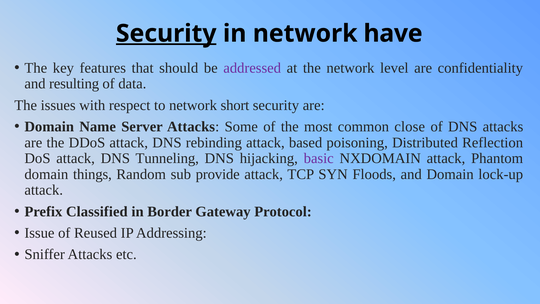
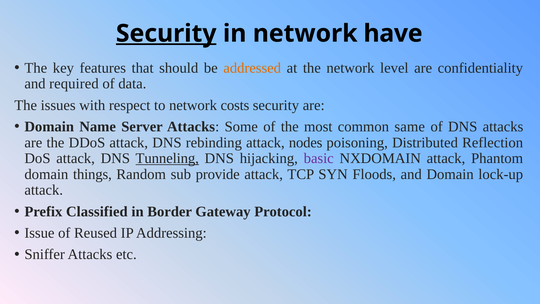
addressed colour: purple -> orange
resulting: resulting -> required
short: short -> costs
close: close -> same
based: based -> nodes
Tunneling underline: none -> present
